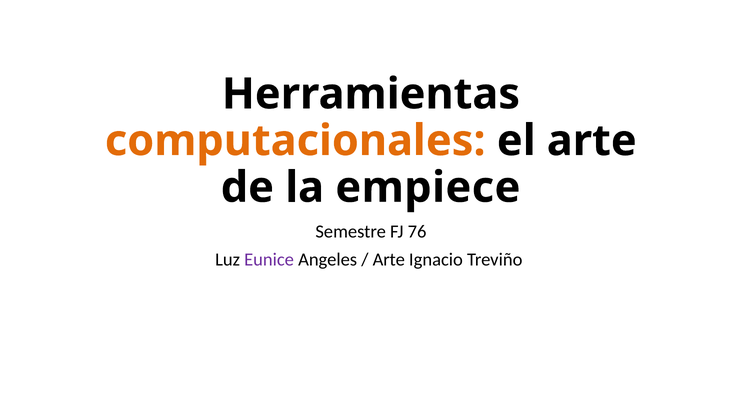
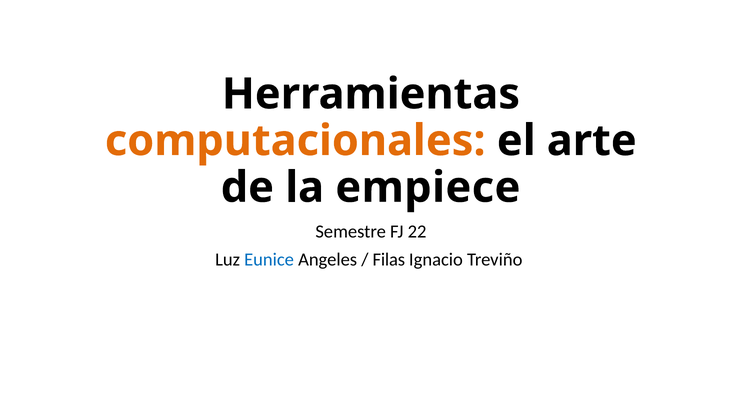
76: 76 -> 22
Eunice colour: purple -> blue
Arte at (389, 260): Arte -> Filas
